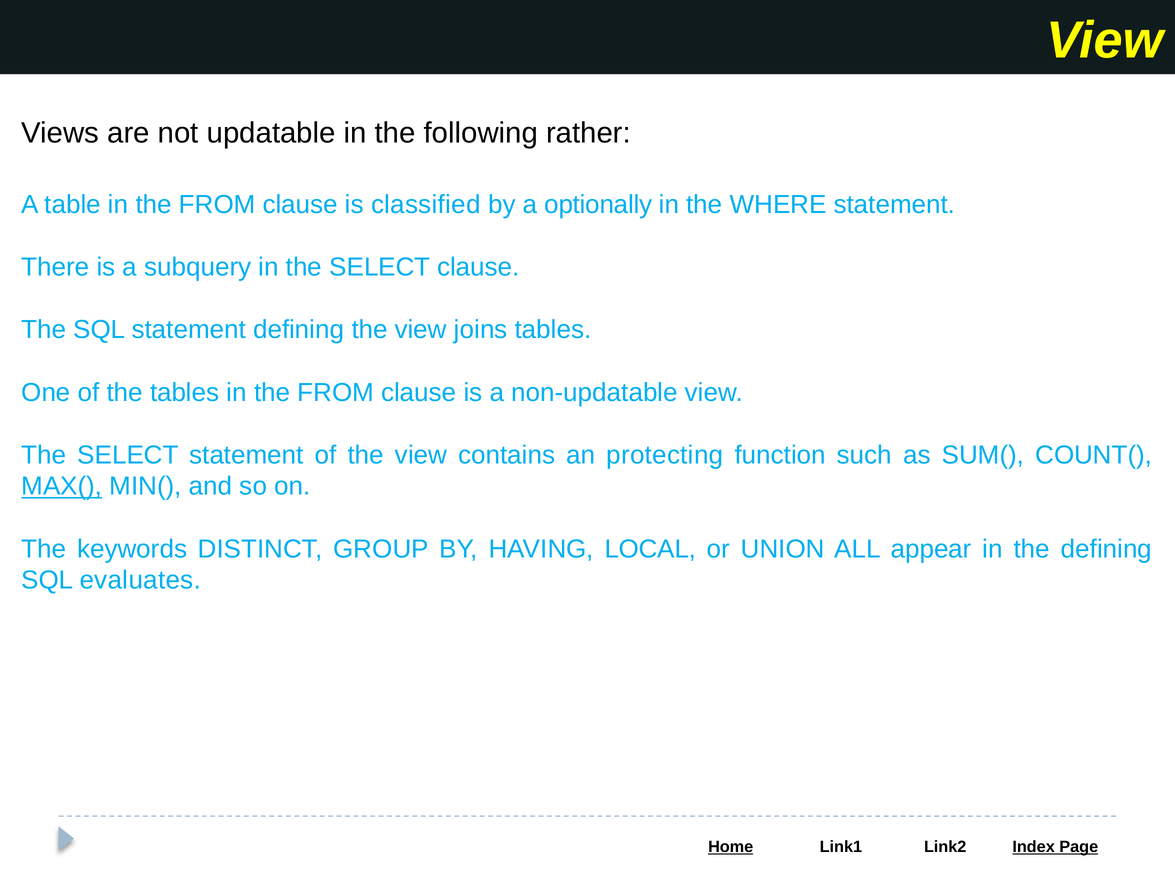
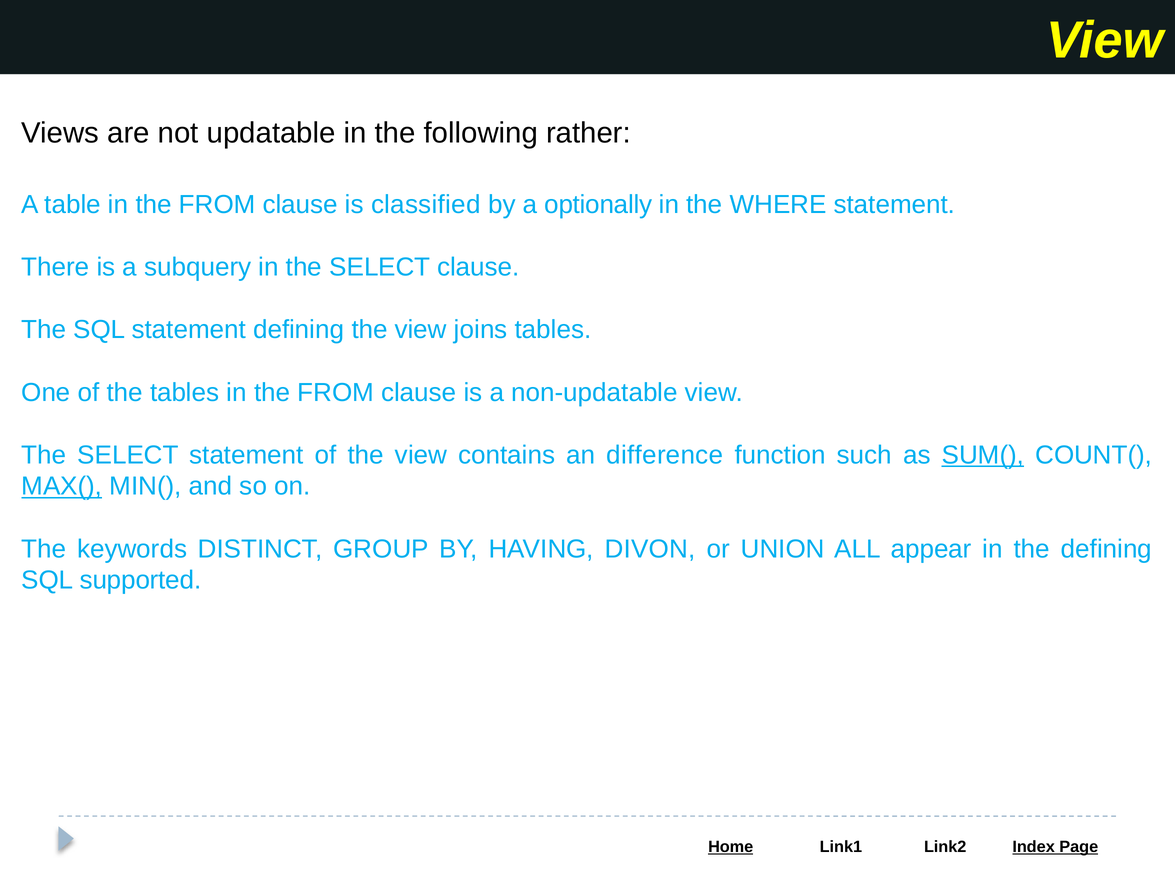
protecting: protecting -> difference
SUM( underline: none -> present
LOCAL: LOCAL -> DIVON
evaluates: evaluates -> supported
